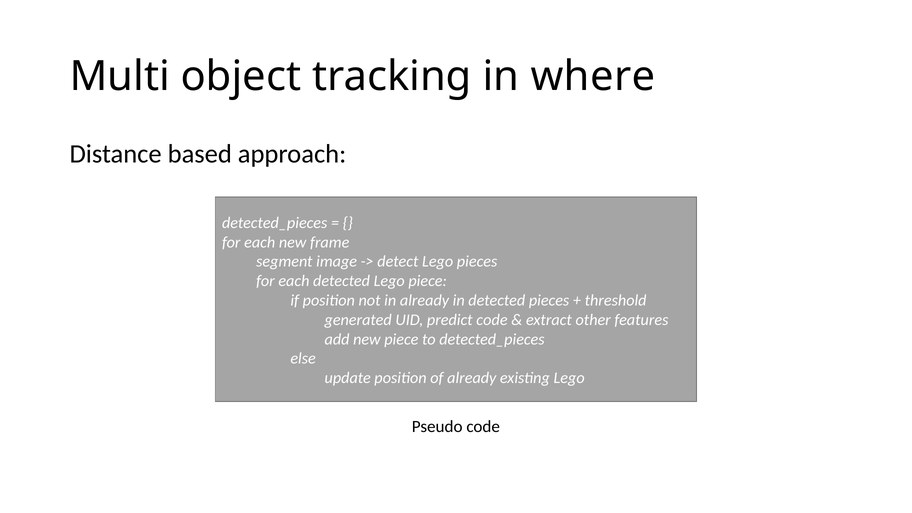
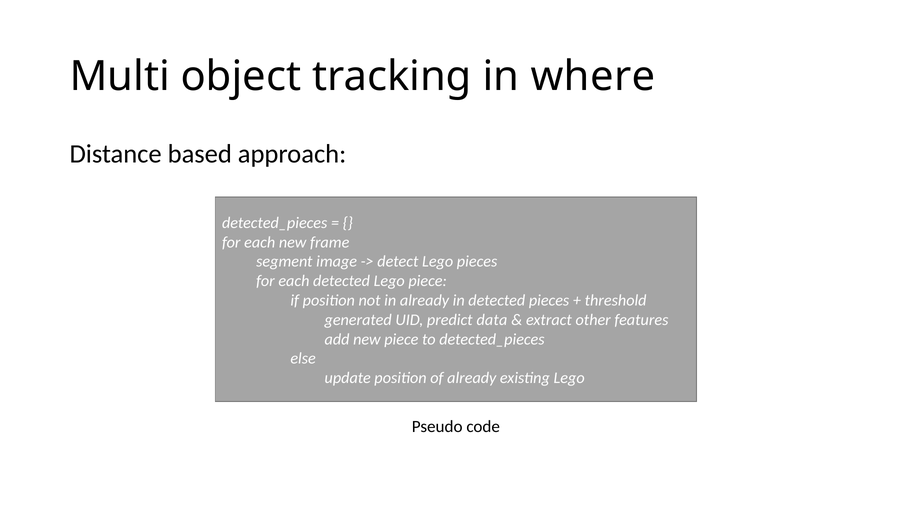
predict code: code -> data
